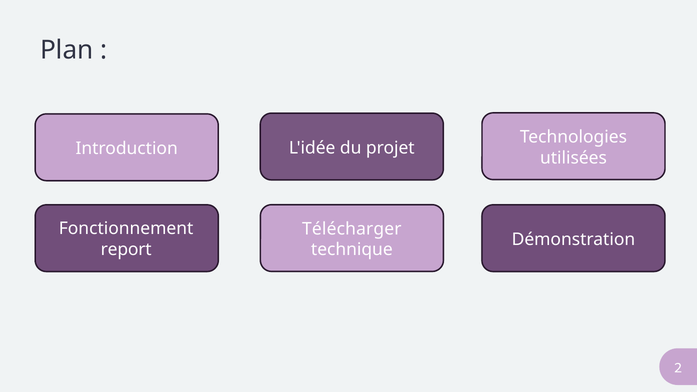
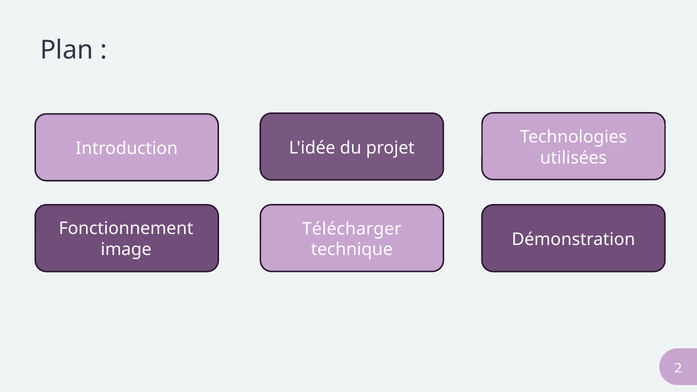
report: report -> image
